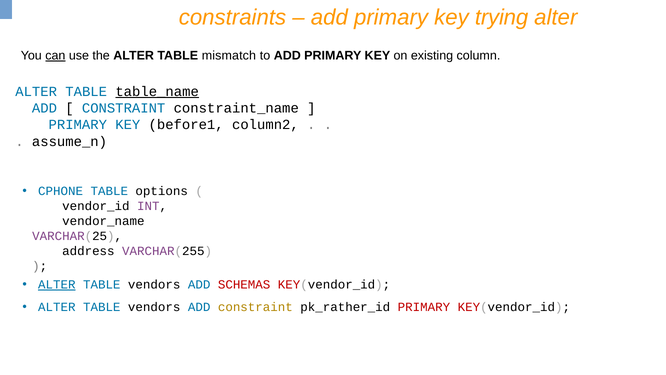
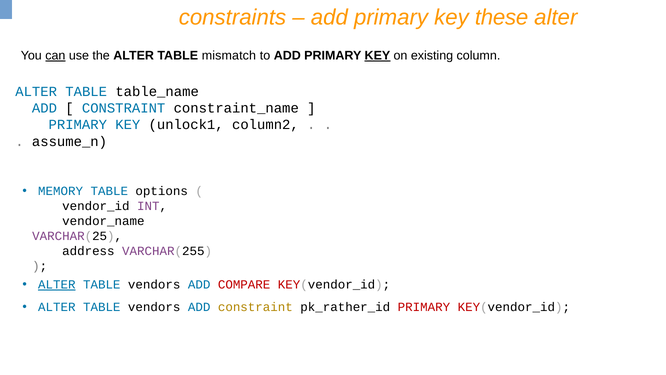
trying: trying -> these
KEY at (377, 55) underline: none -> present
table_name underline: present -> none
before1: before1 -> unlock1
CPHONE: CPHONE -> MEMORY
SCHEMAS: SCHEMAS -> COMPARE
